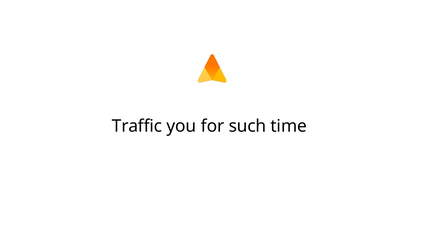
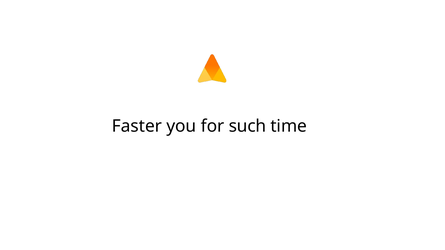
Traffic: Traffic -> Faster
